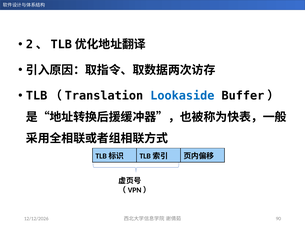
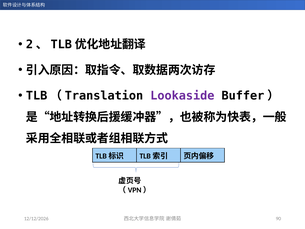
Lookaside colour: blue -> purple
